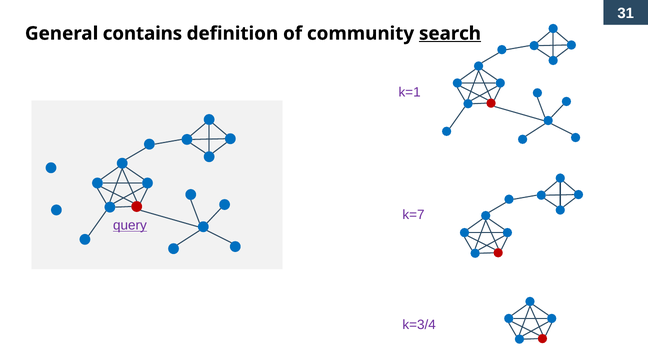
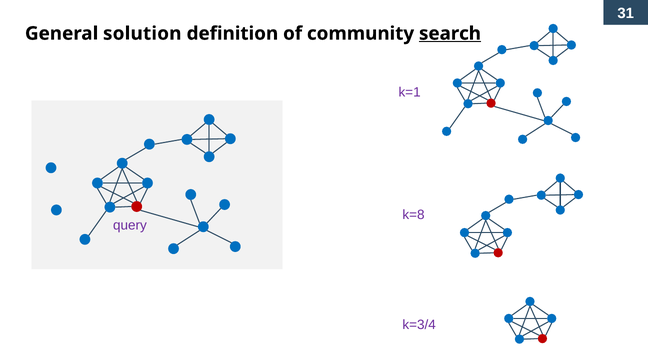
contains: contains -> solution
k=7: k=7 -> k=8
query underline: present -> none
